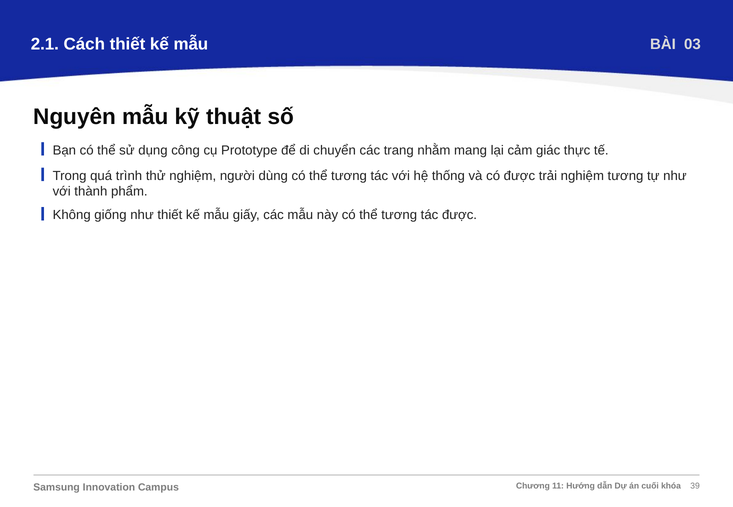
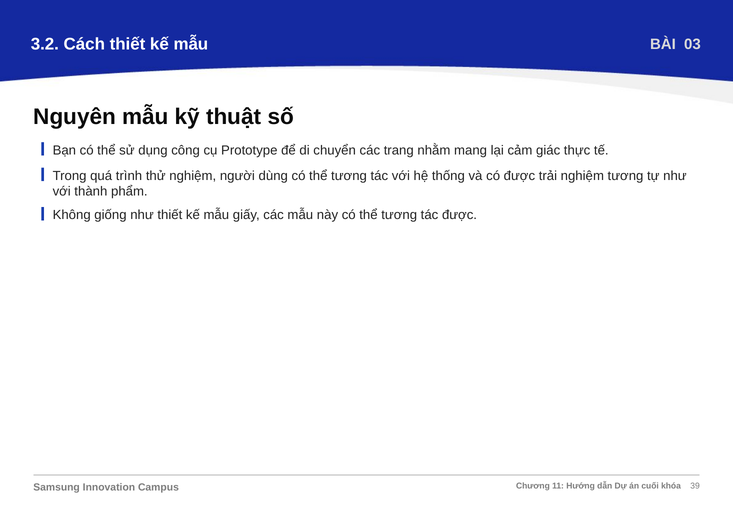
2.1: 2.1 -> 3.2
